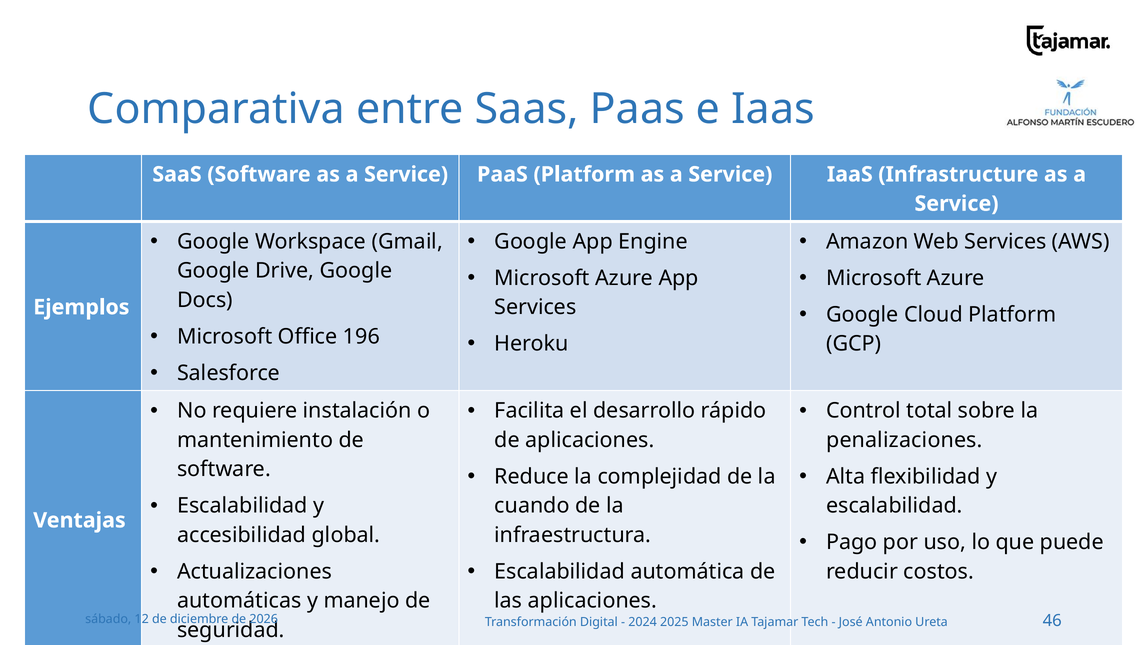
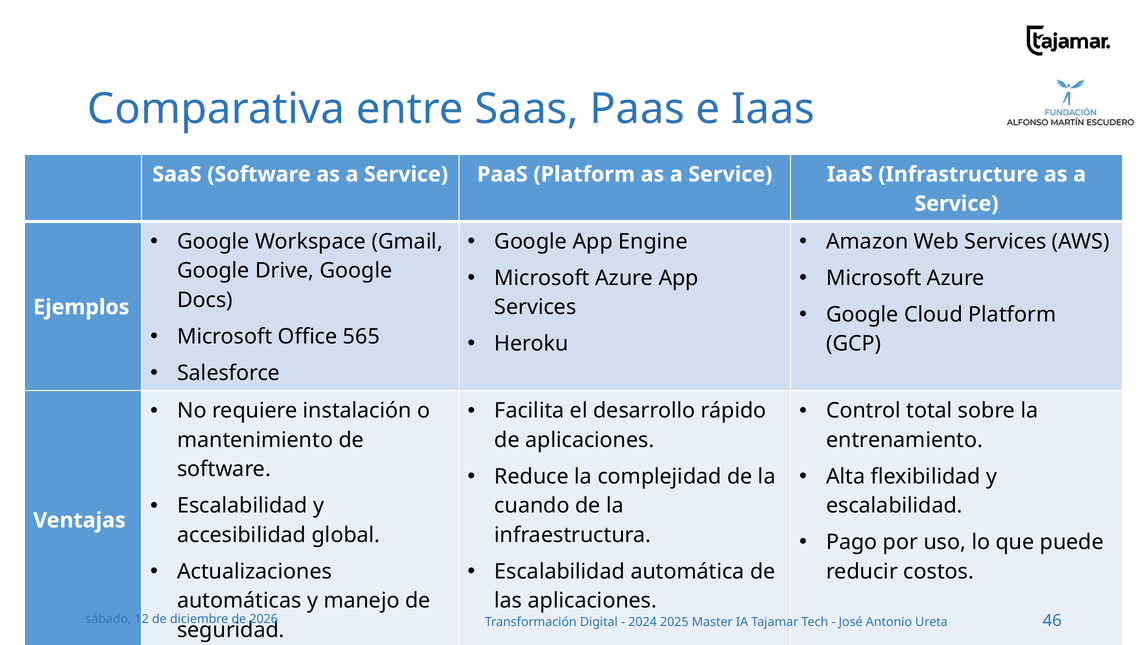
196: 196 -> 565
penalizaciones: penalizaciones -> entrenamiento
